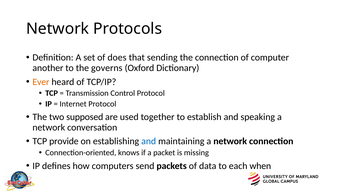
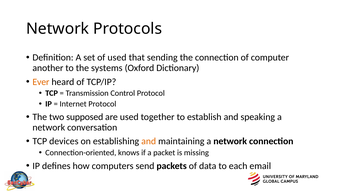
of does: does -> used
governs: governs -> systems
provide: provide -> devices
and at (149, 142) colour: blue -> orange
when: when -> email
